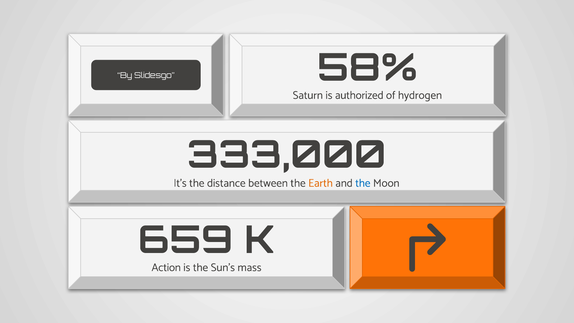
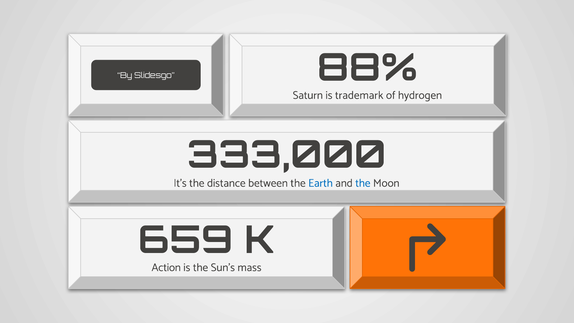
58%: 58% -> 88%
authorized: authorized -> trademark
Earth colour: orange -> blue
